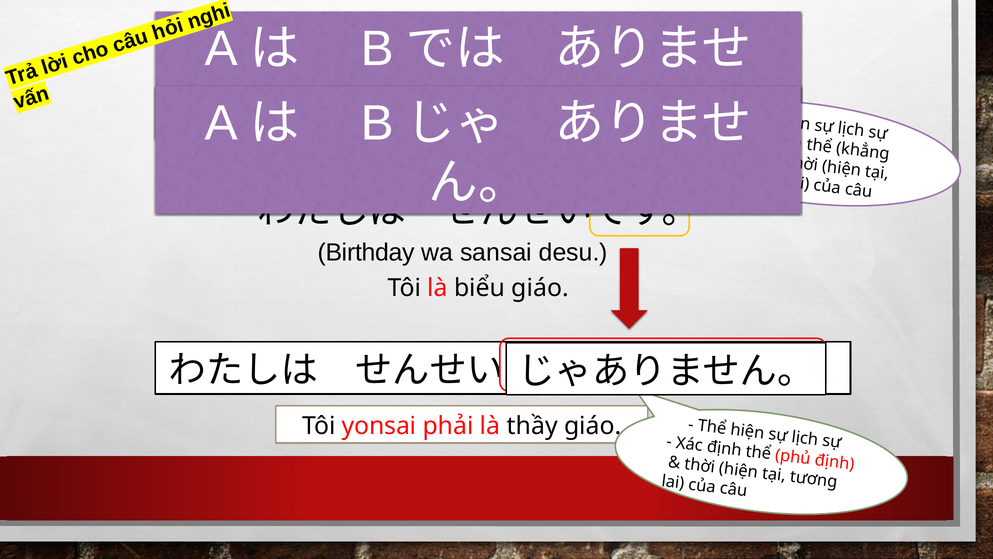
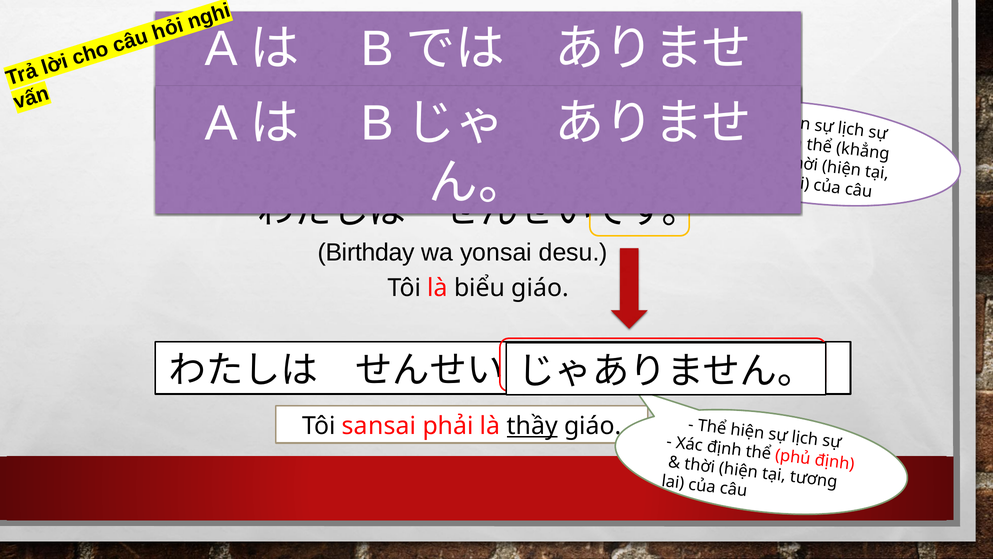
sansai: sansai -> yonsai
yonsai: yonsai -> sansai
thầy underline: none -> present
